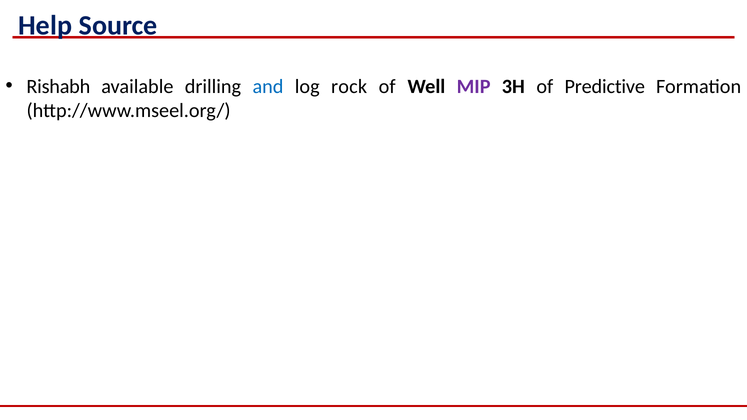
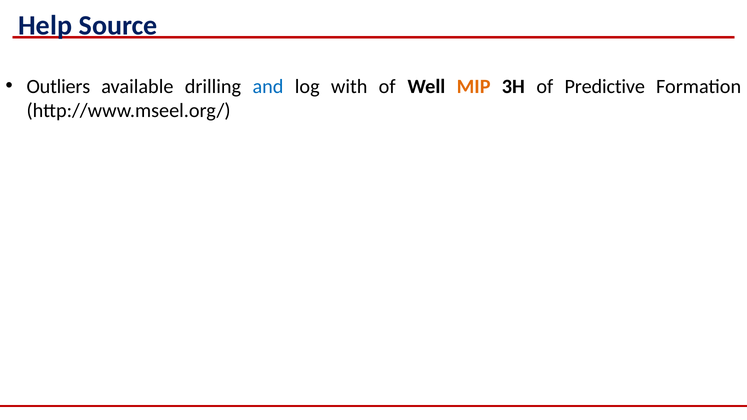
Rishabh: Rishabh -> Outliers
rock: rock -> with
MIP colour: purple -> orange
